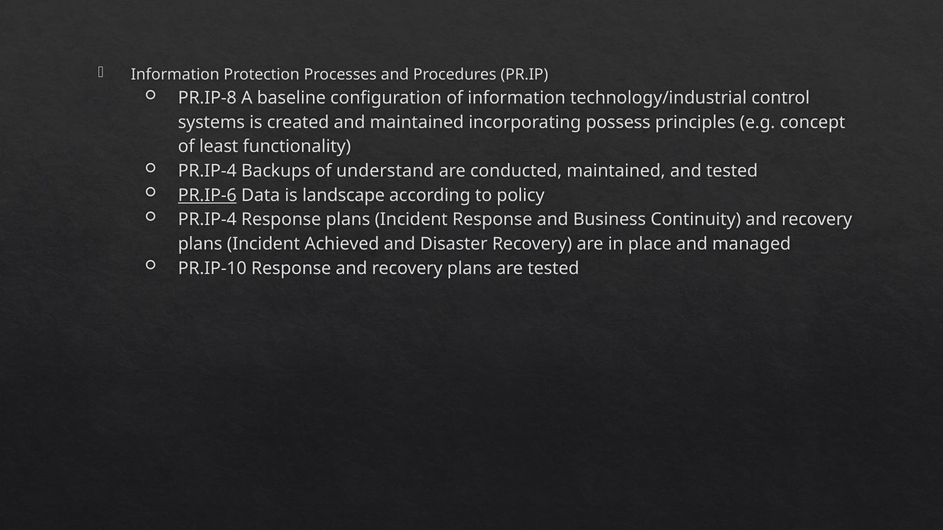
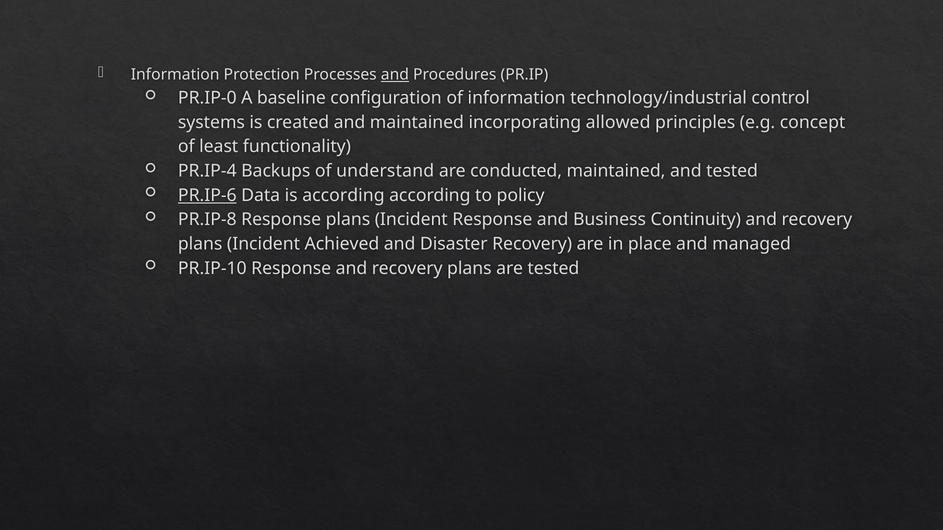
and at (395, 75) underline: none -> present
PR.IP-8: PR.IP-8 -> PR.IP-0
possess: possess -> allowed
is landscape: landscape -> according
PR.IP-4 at (207, 220): PR.IP-4 -> PR.IP-8
